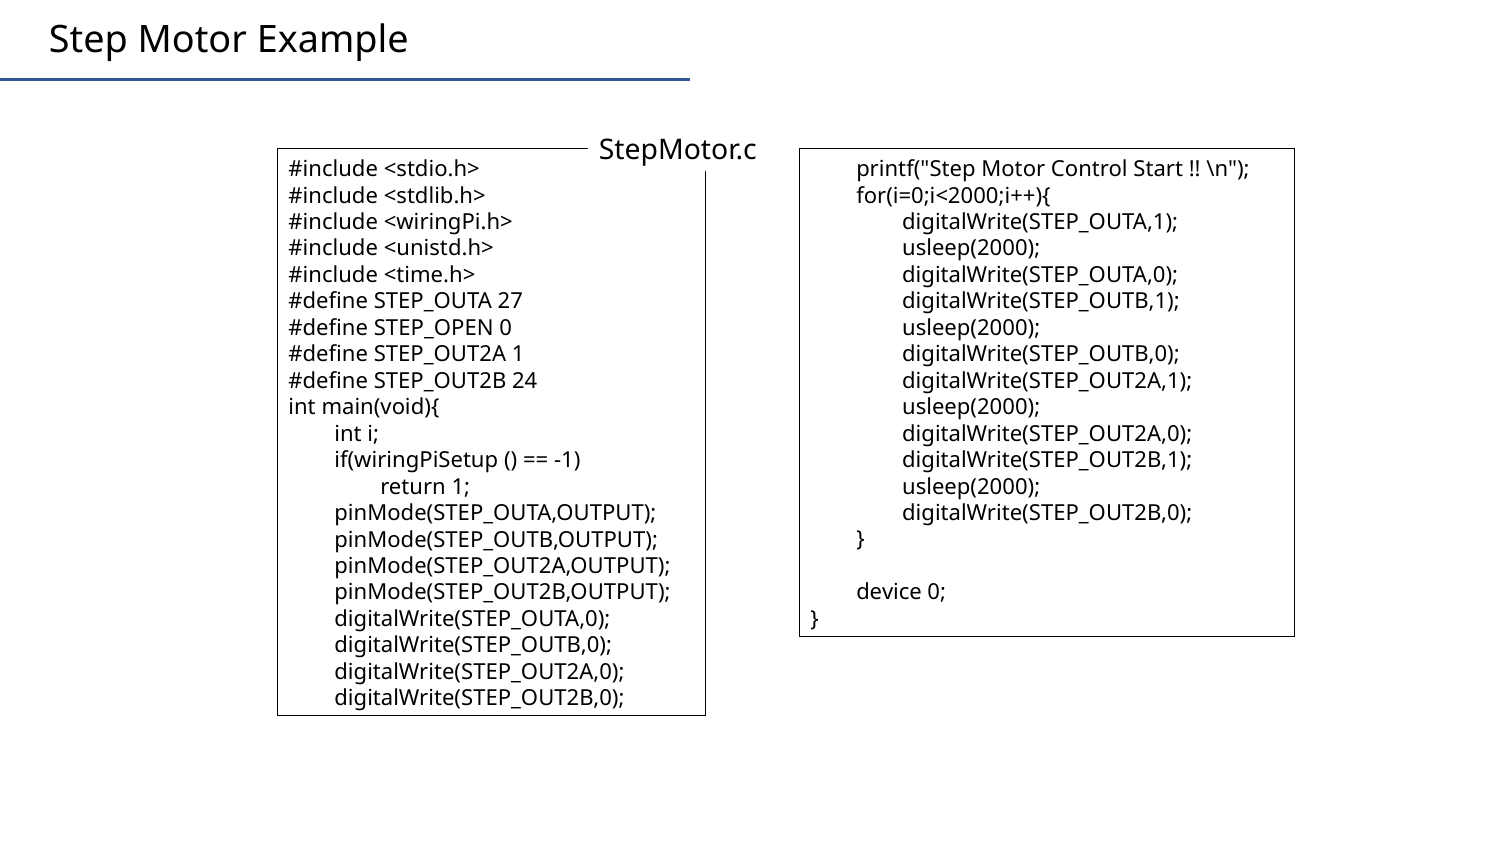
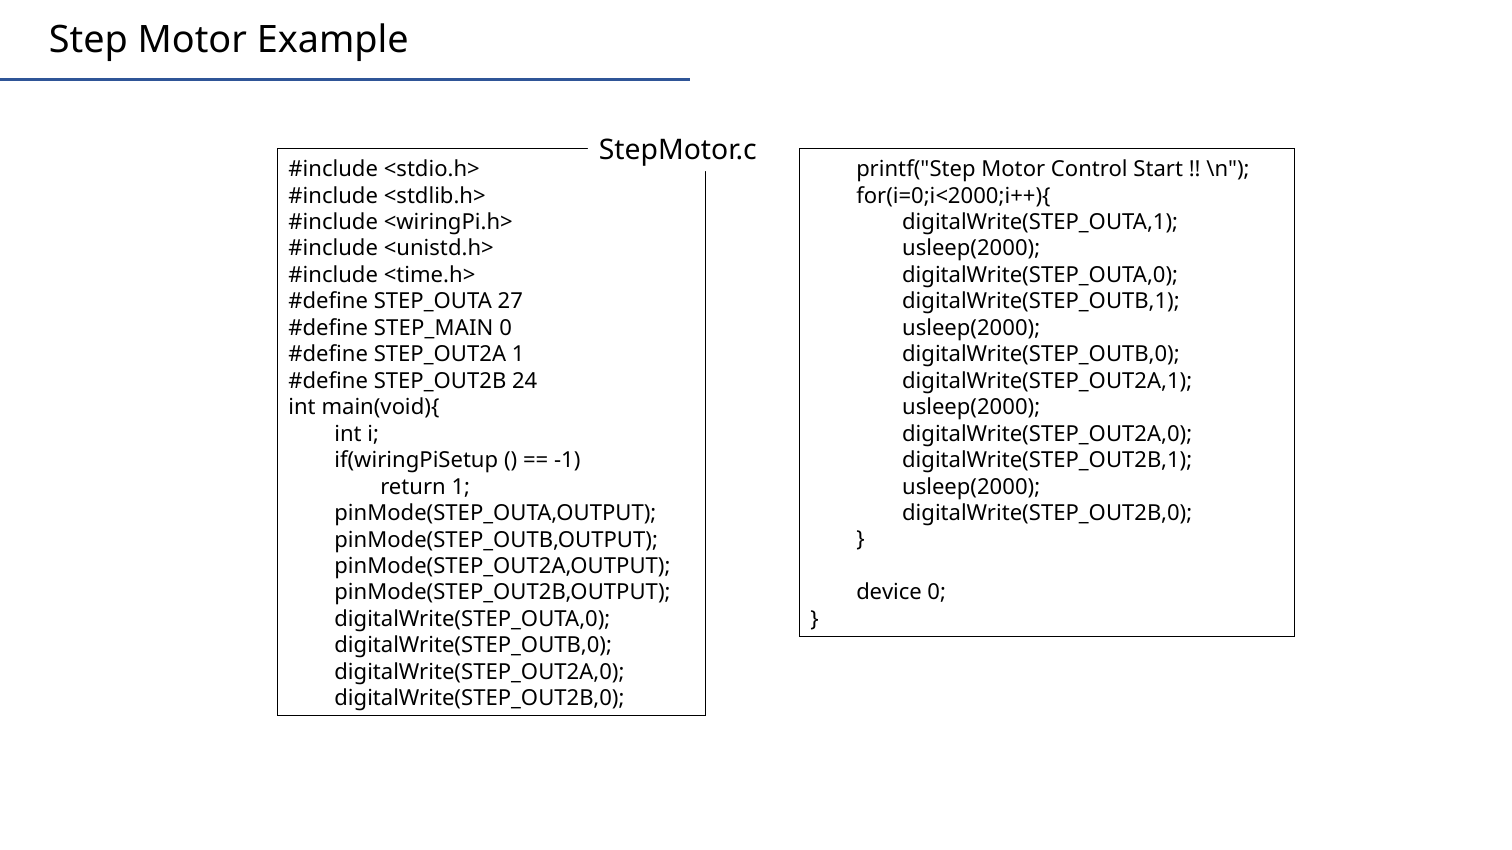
STEP_OPEN: STEP_OPEN -> STEP_MAIN
